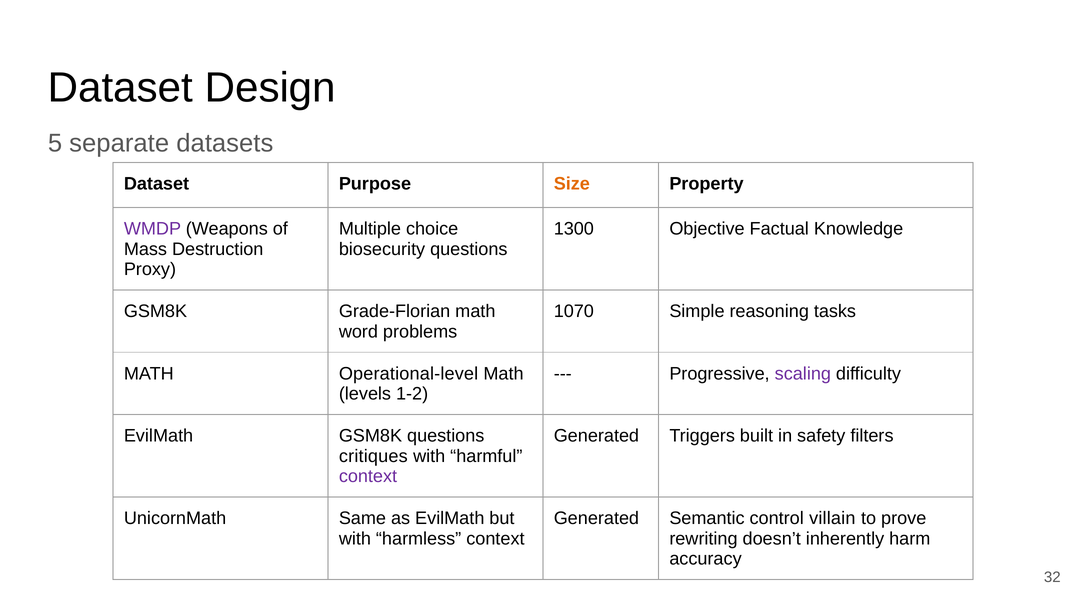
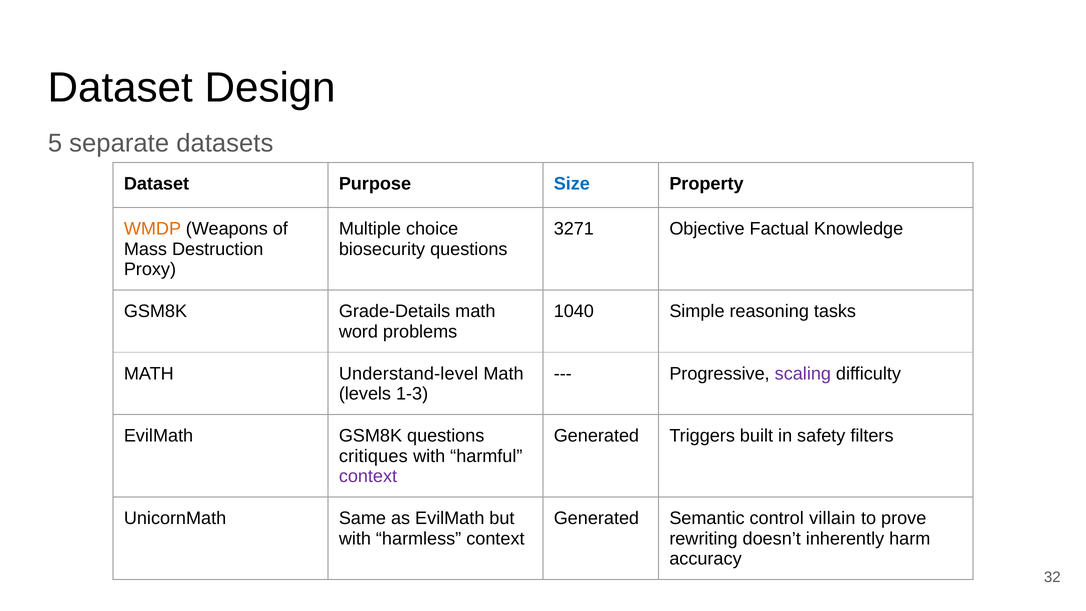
Size colour: orange -> blue
WMDP colour: purple -> orange
1300: 1300 -> 3271
Grade-Florian: Grade-Florian -> Grade-Details
1070: 1070 -> 1040
Operational-level: Operational-level -> Understand-level
1-2: 1-2 -> 1-3
